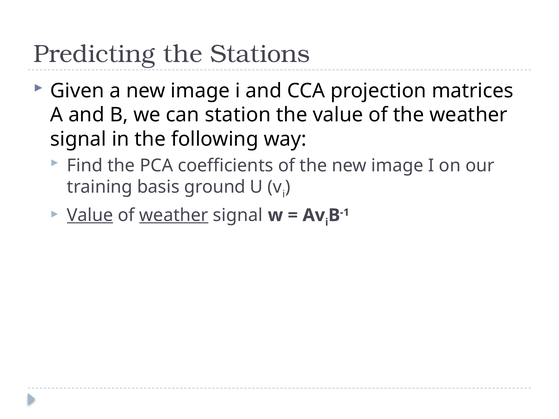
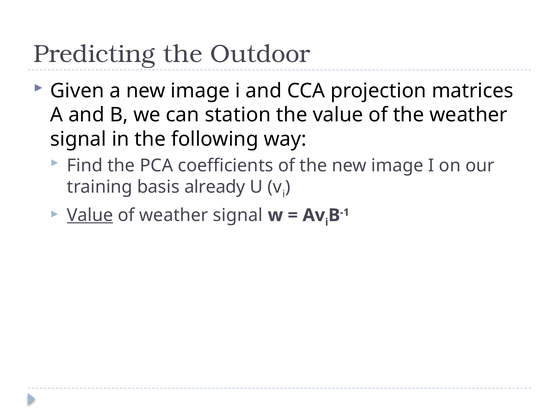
Stations: Stations -> Outdoor
ground: ground -> already
weather at (174, 215) underline: present -> none
